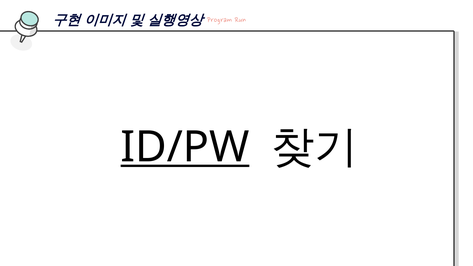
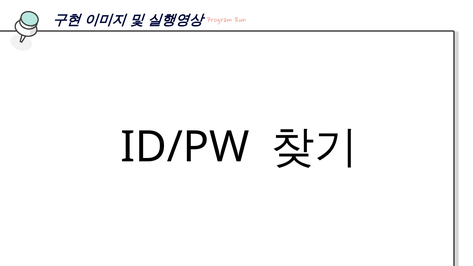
ID/PW underline: present -> none
